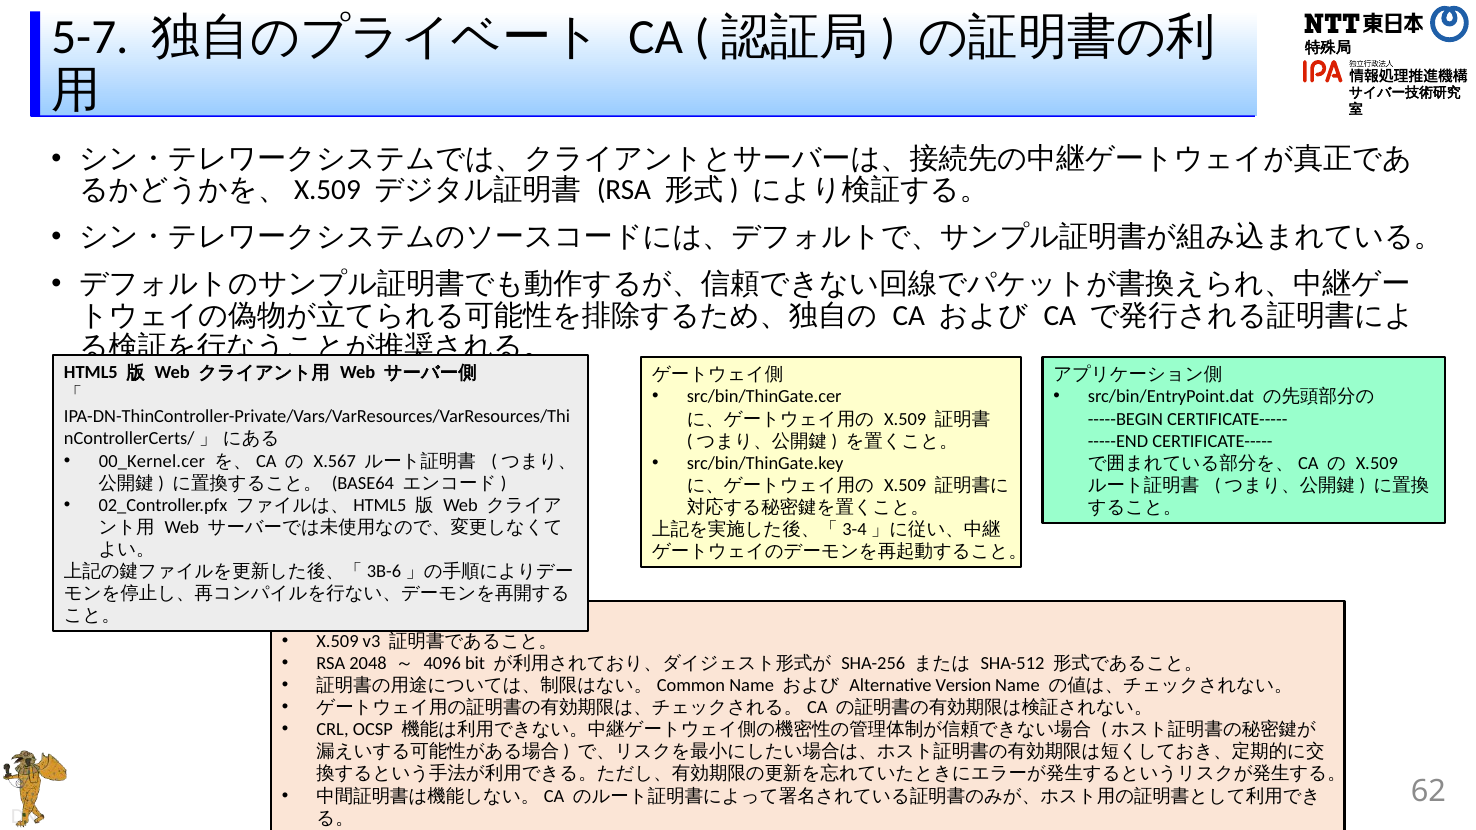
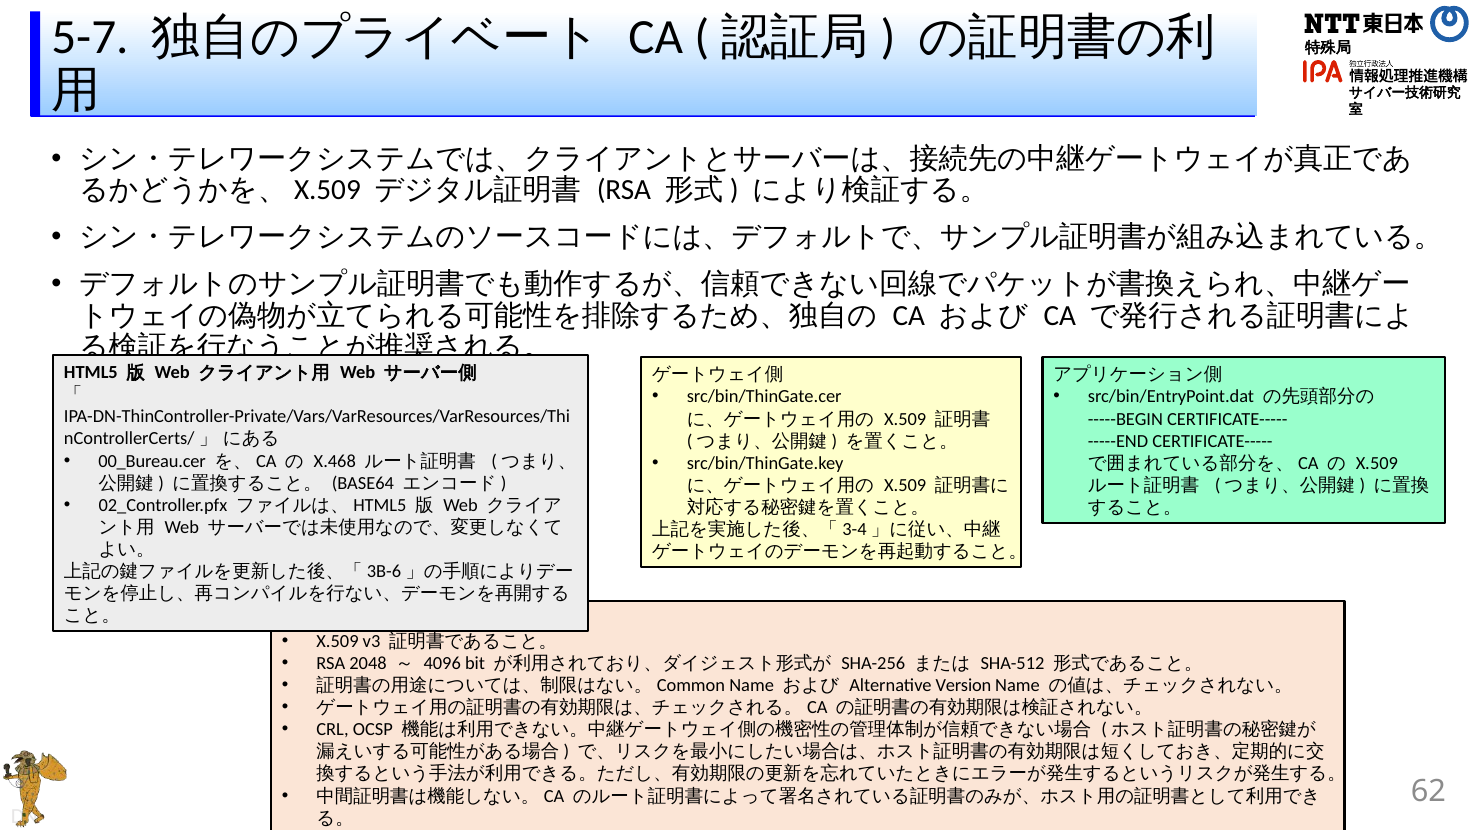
00_Kernel.cer: 00_Kernel.cer -> 00_Bureau.cer
X.567: X.567 -> X.468
